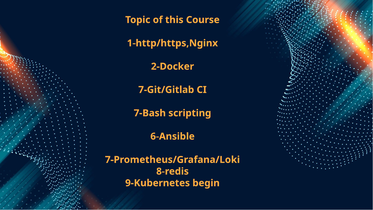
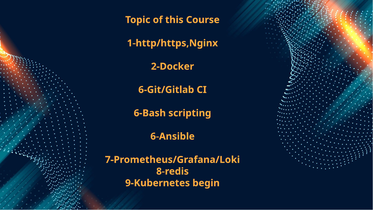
7-Git/Gitlab: 7-Git/Gitlab -> 6-Git/Gitlab
7-Bash: 7-Bash -> 6-Bash
